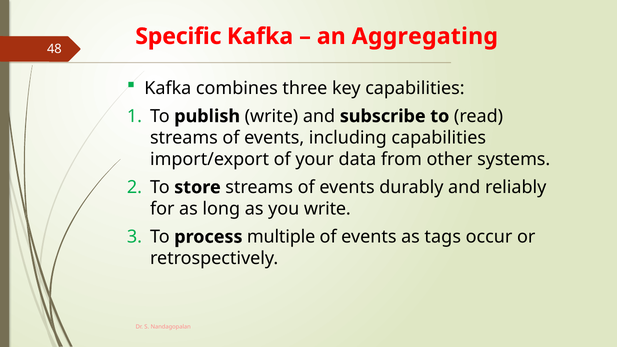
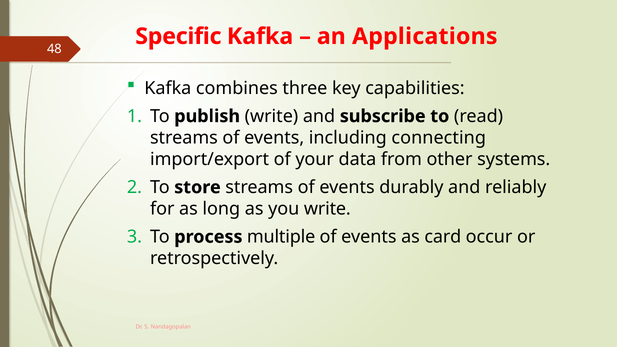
Aggregating: Aggregating -> Applications
including capabilities: capabilities -> connecting
tags: tags -> card
